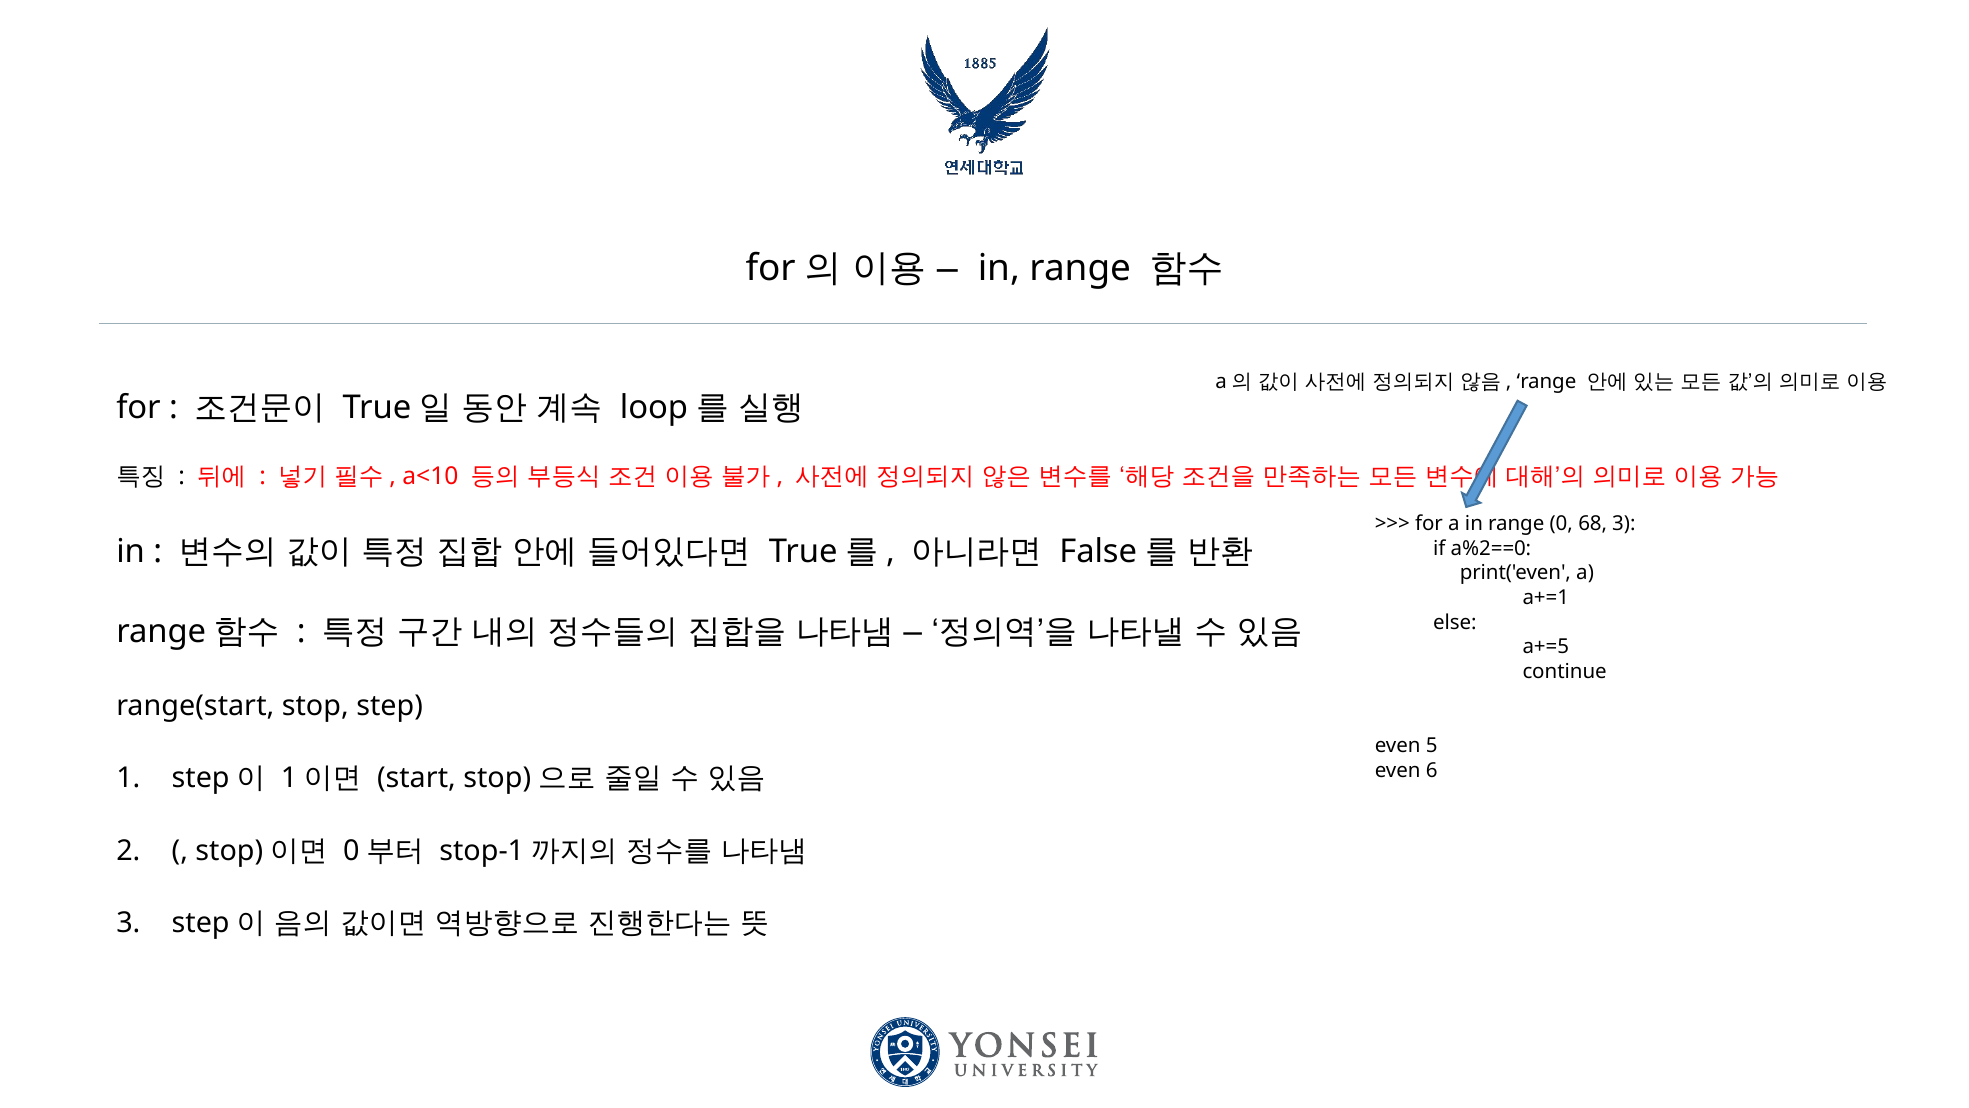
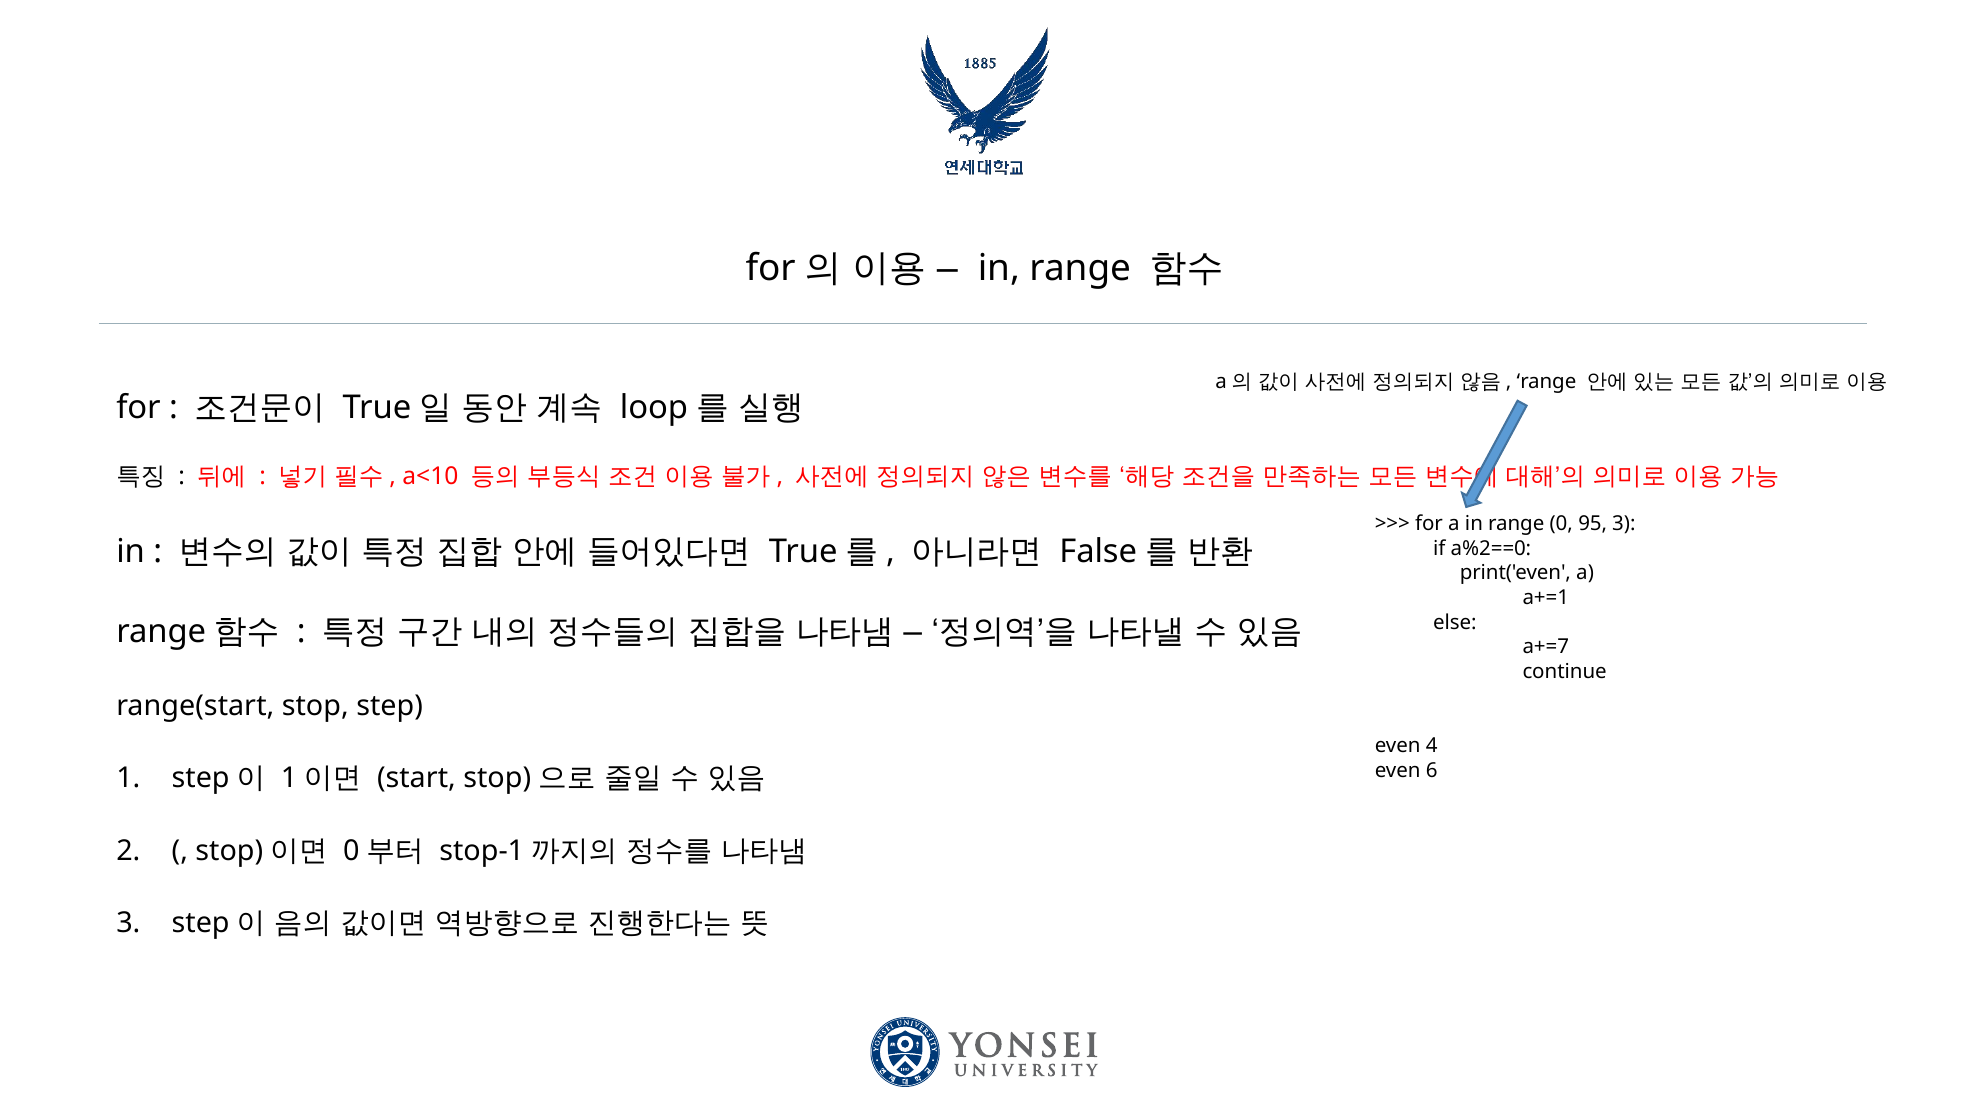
68: 68 -> 95
a+=5: a+=5 -> a+=7
5: 5 -> 4
